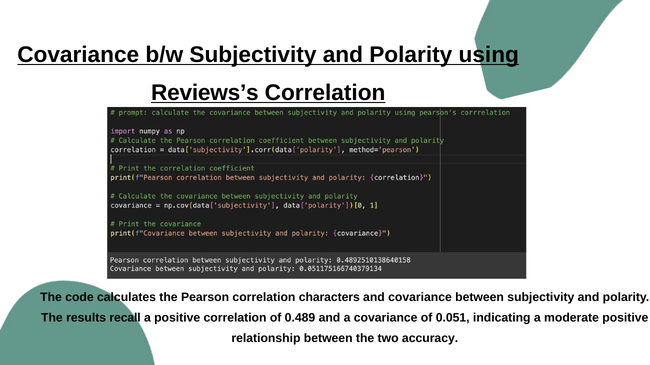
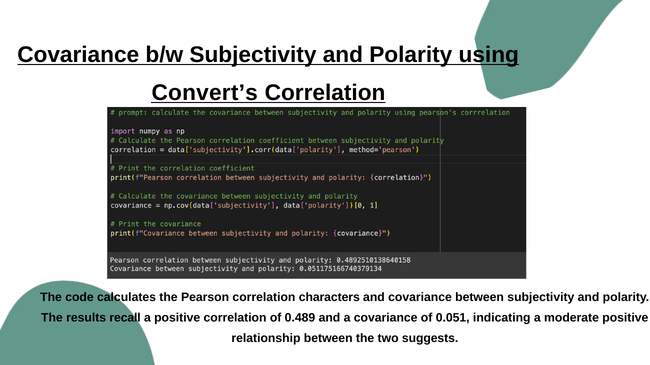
Reviews’s: Reviews’s -> Convert’s
accuracy: accuracy -> suggests
